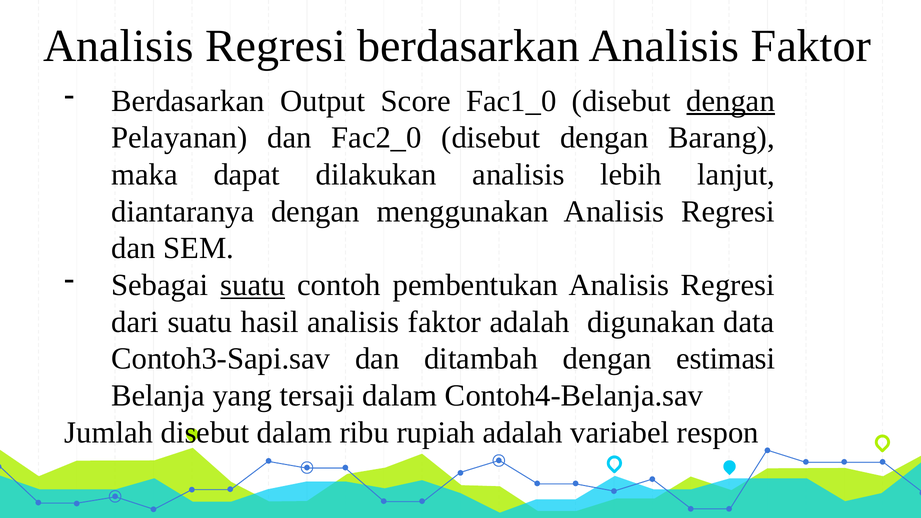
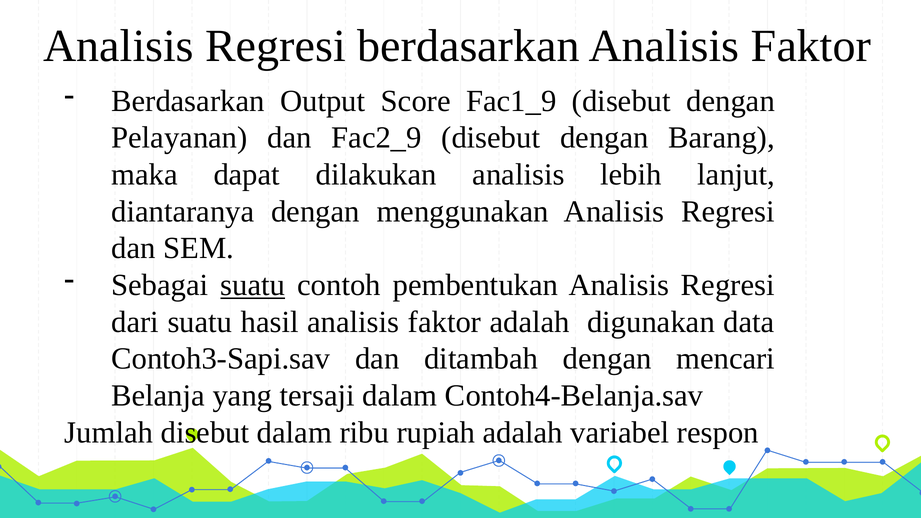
Fac1_0: Fac1_0 -> Fac1_9
dengan at (731, 101) underline: present -> none
Fac2_0: Fac2_0 -> Fac2_9
estimasi: estimasi -> mencari
